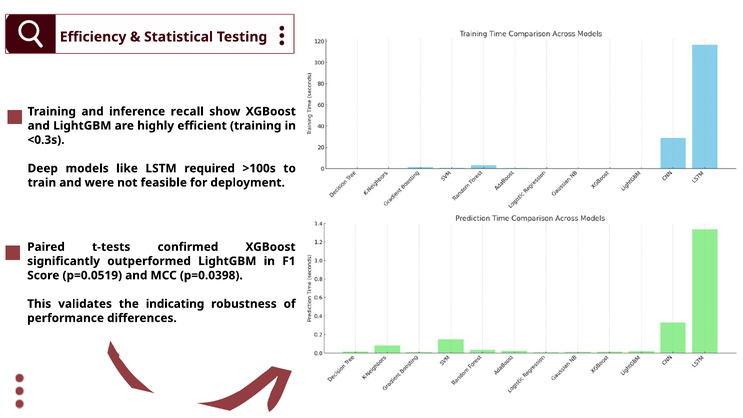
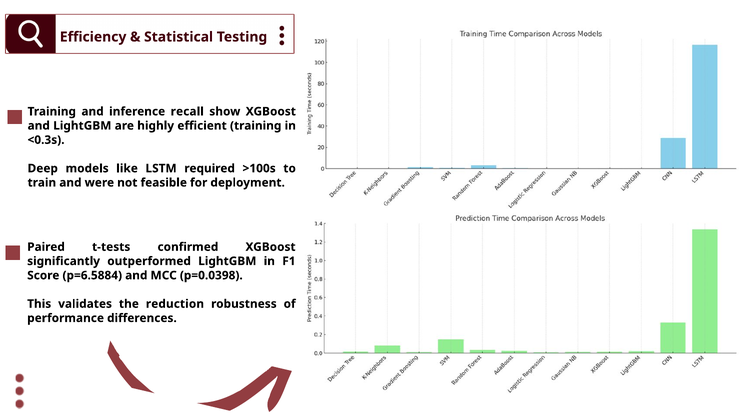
p=0.0519: p=0.0519 -> p=6.5884
indicating: indicating -> reduction
